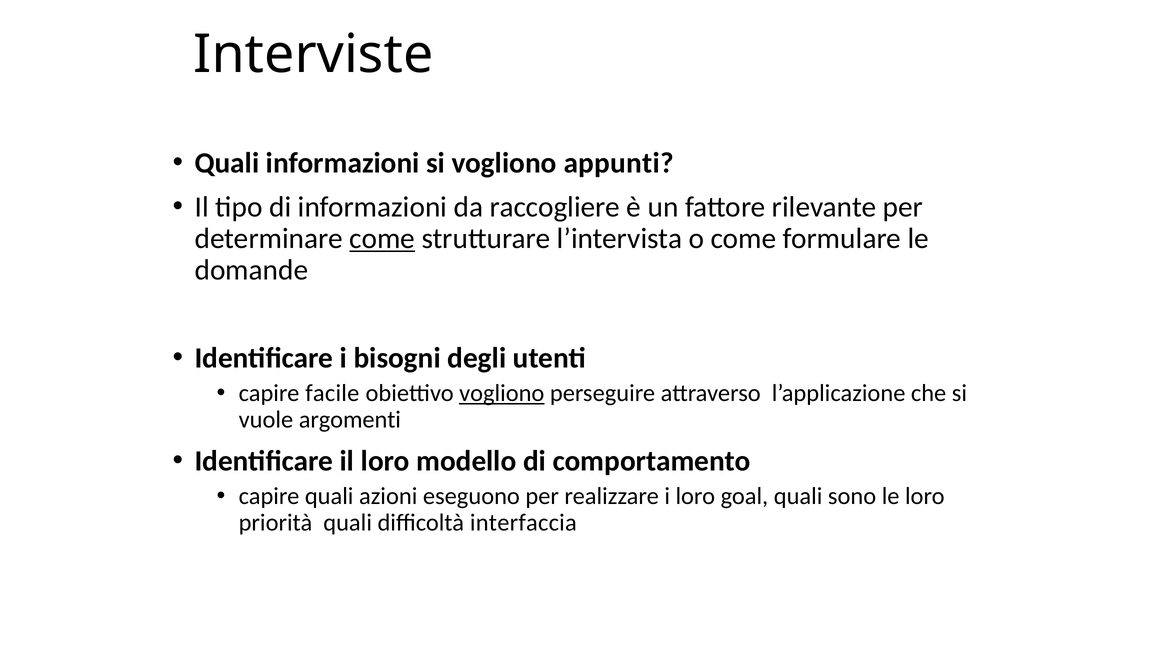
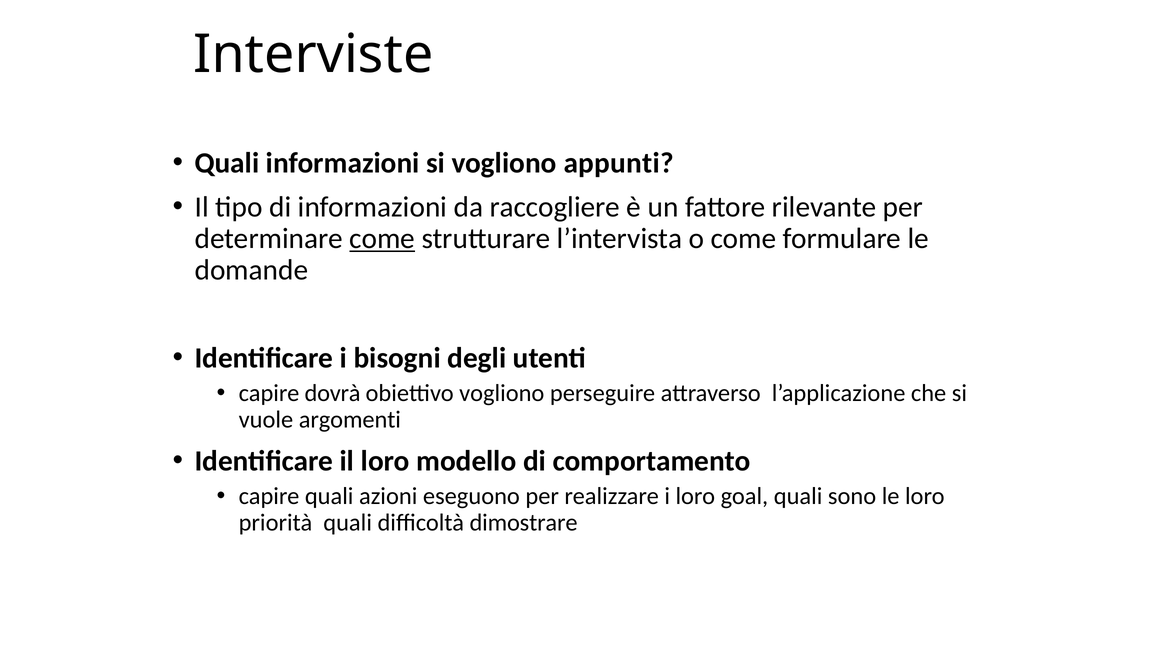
facile: facile -> dovrà
vogliono at (502, 393) underline: present -> none
interfaccia: interfaccia -> dimostrare
